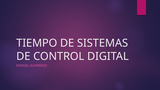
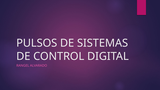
TIEMPO: TIEMPO -> PULSOS
